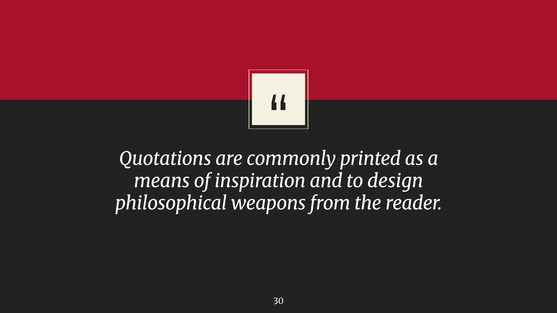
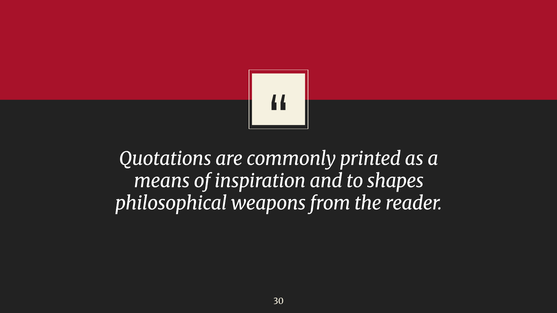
design: design -> shapes
